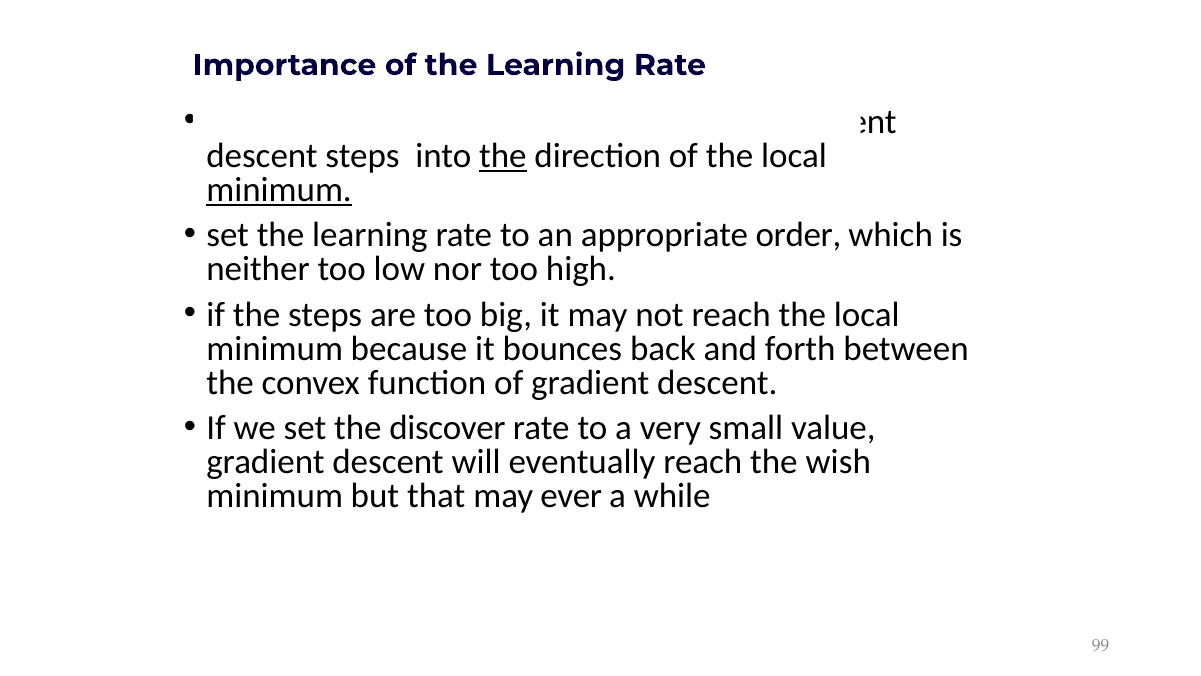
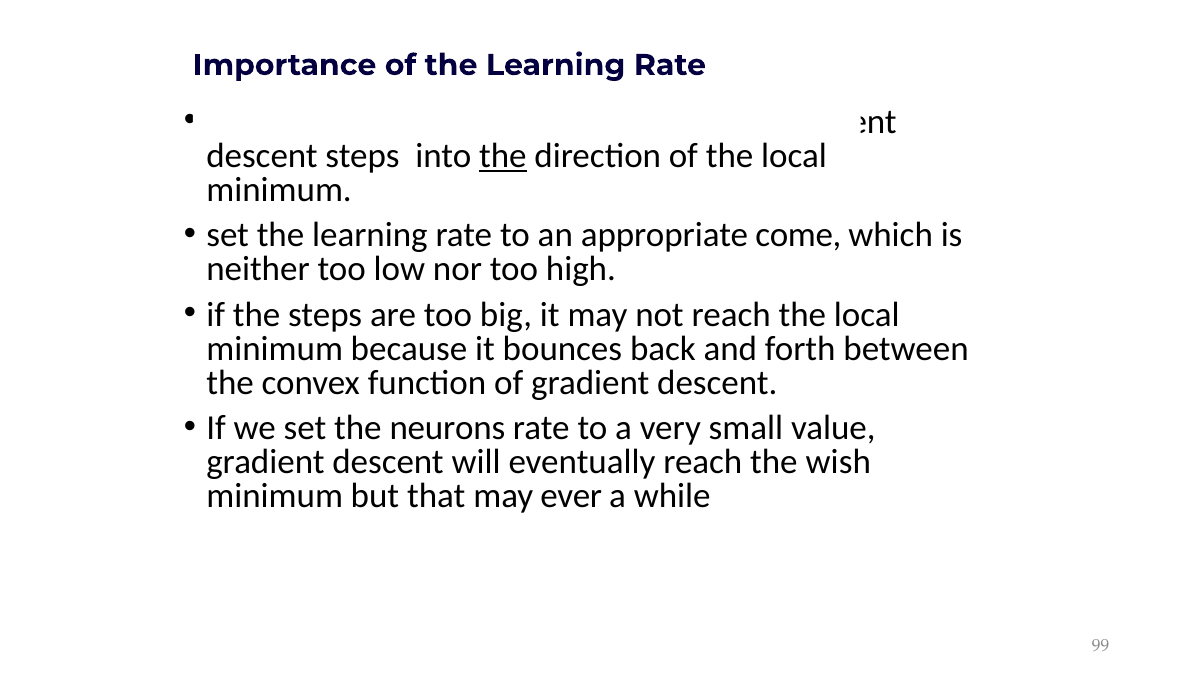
minimum at (279, 190) underline: present -> none
order: order -> come
discover: discover -> neurons
